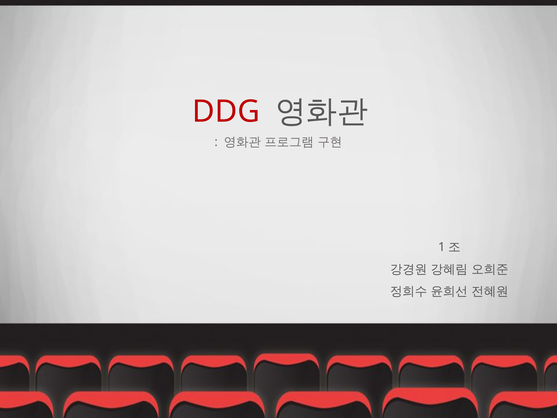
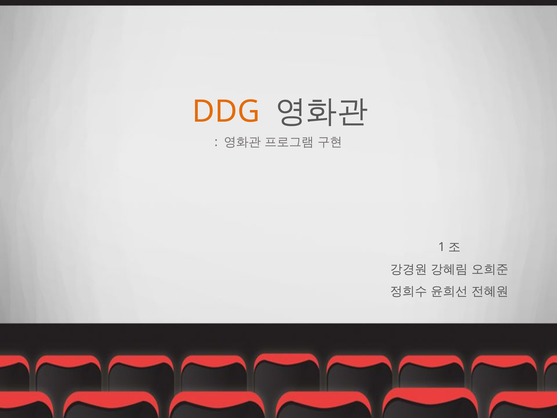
DDG colour: red -> orange
